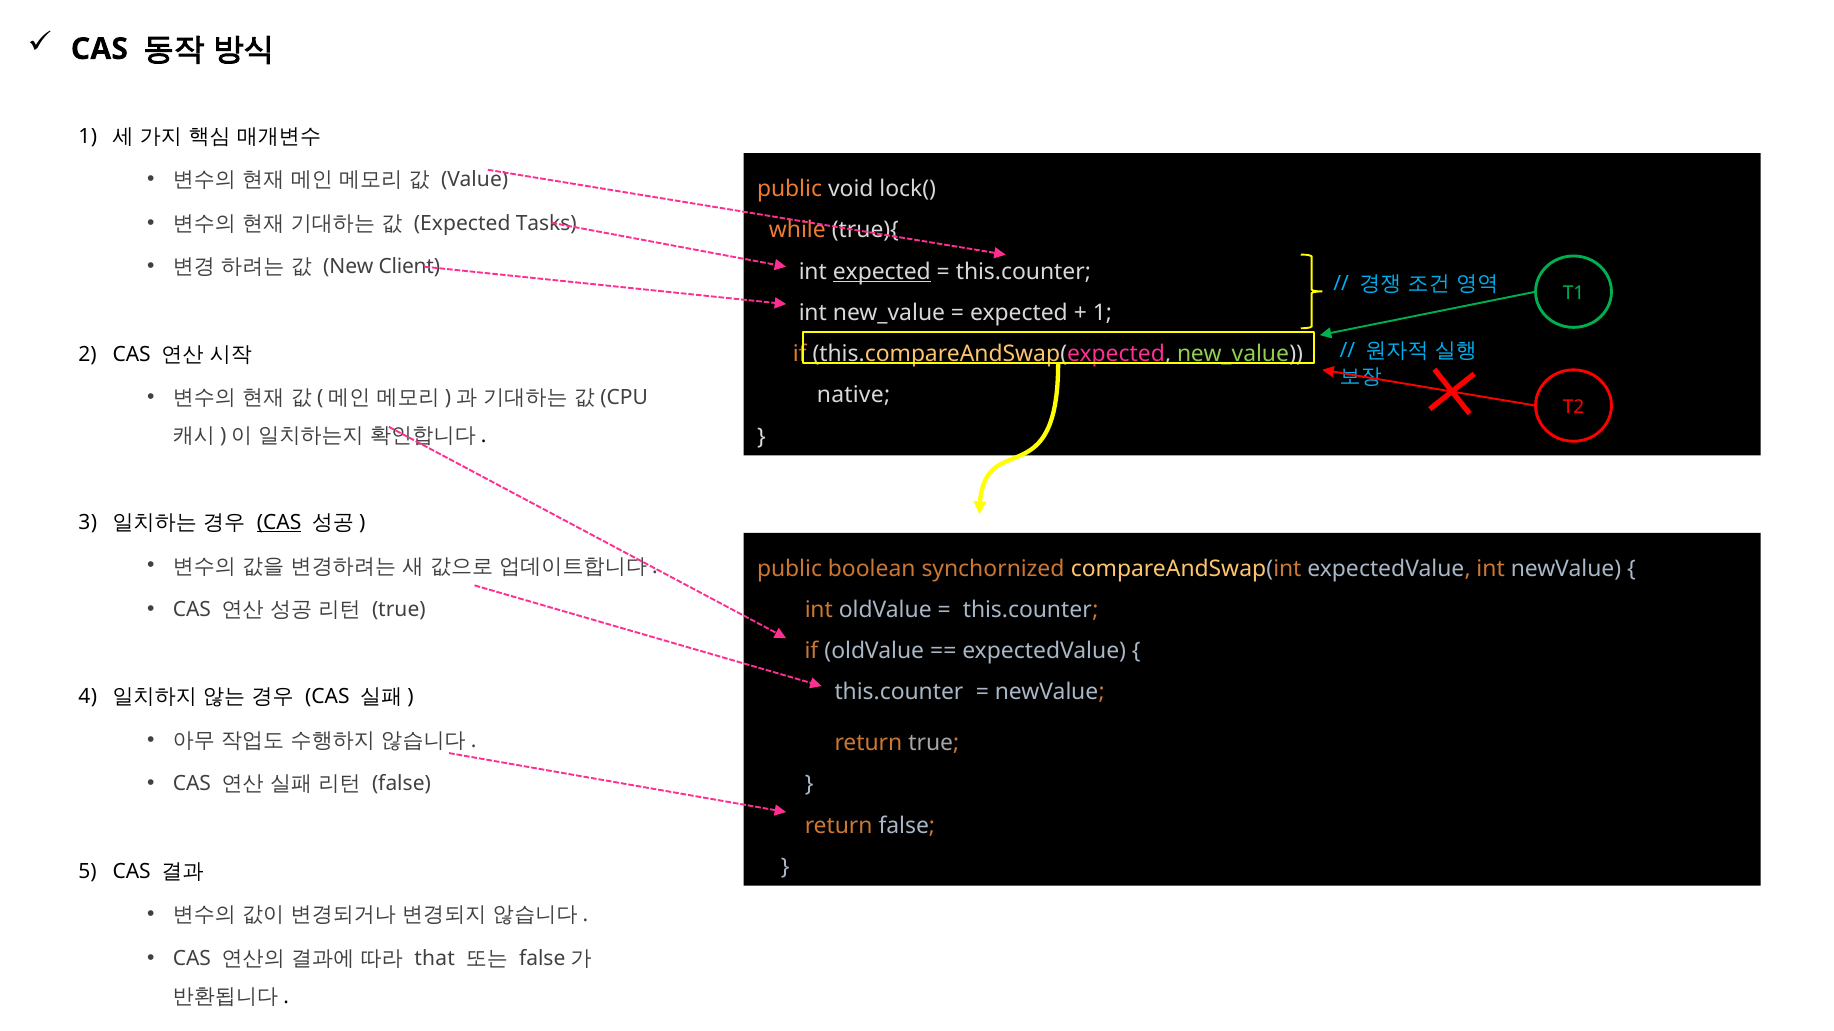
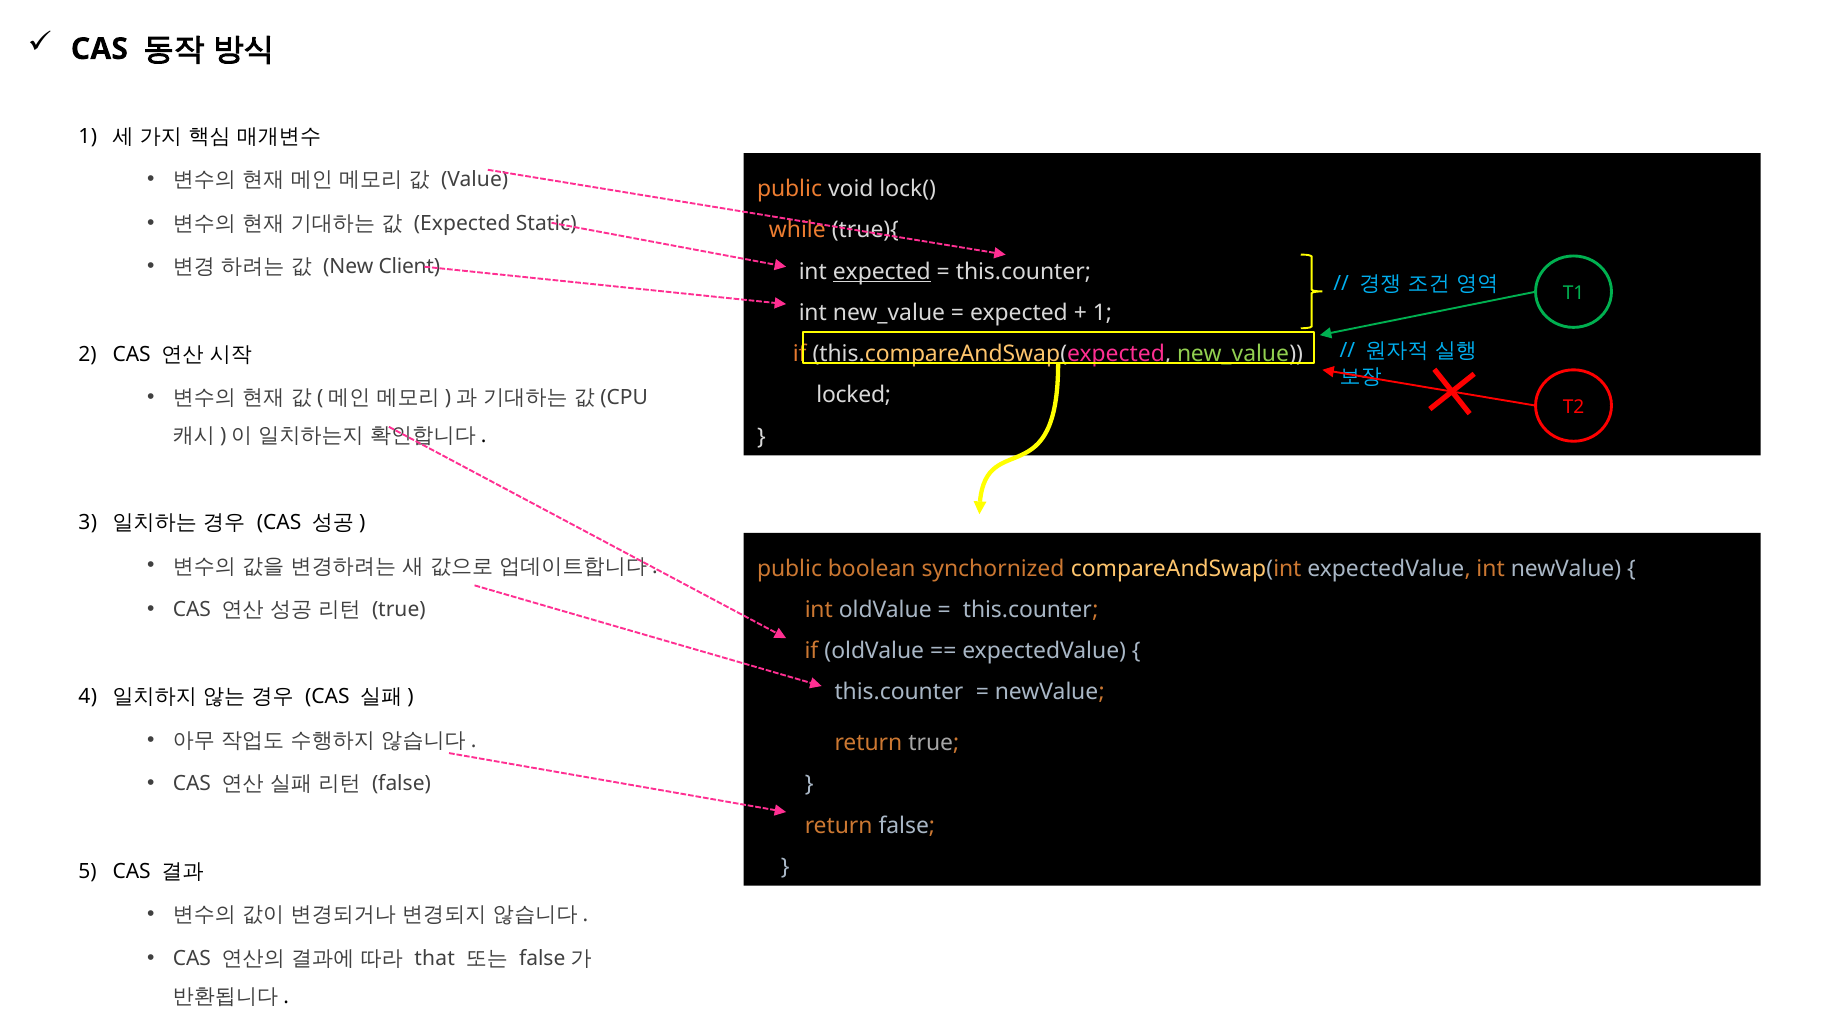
Tasks: Tasks -> Static
native: native -> locked
CAS at (279, 523) underline: present -> none
